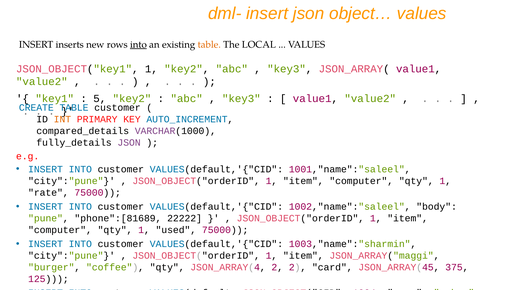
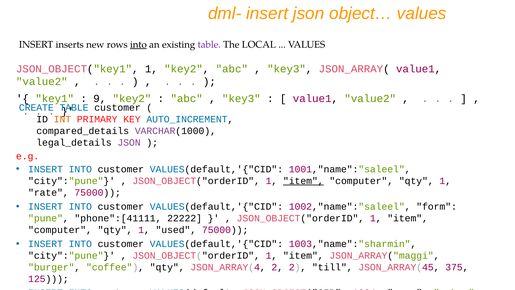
table at (209, 44) colour: orange -> purple
5: 5 -> 9
fully_details: fully_details -> legal_details
item at (303, 181) underline: none -> present
body: body -> form
phone":[81689: phone":[81689 -> phone":[41111
card: card -> till
